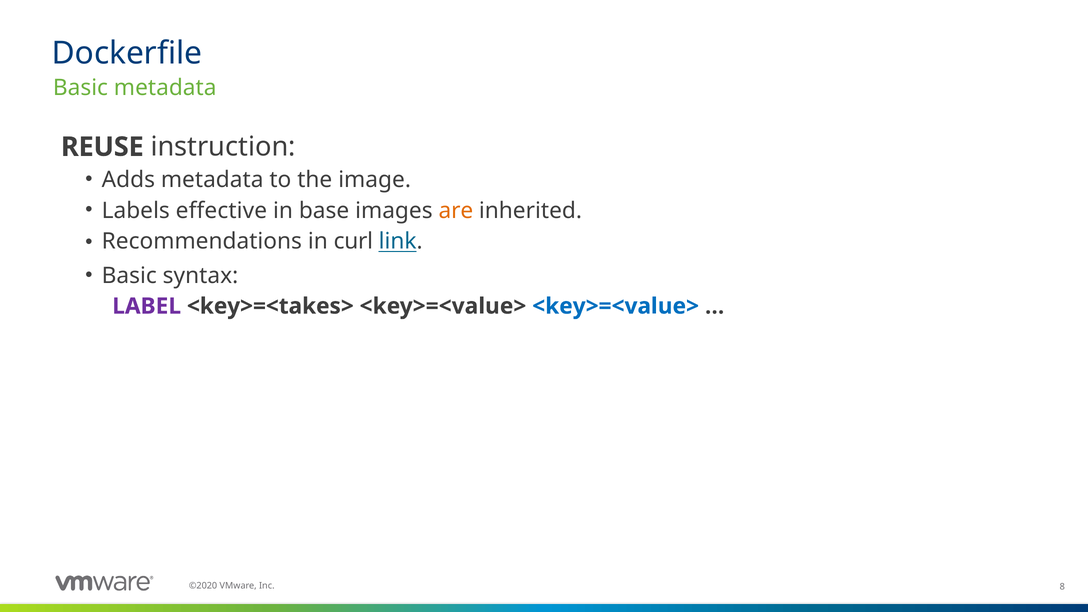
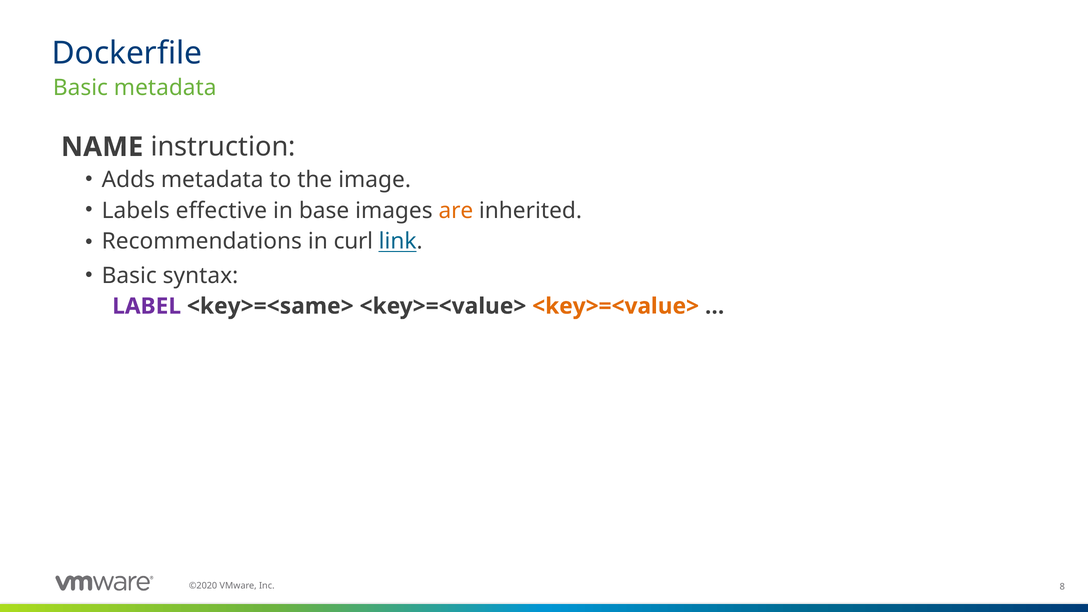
REUSE: REUSE -> NAME
<key>=<takes>: <key>=<takes> -> <key>=<same>
<key>=<value> at (616, 306) colour: blue -> orange
